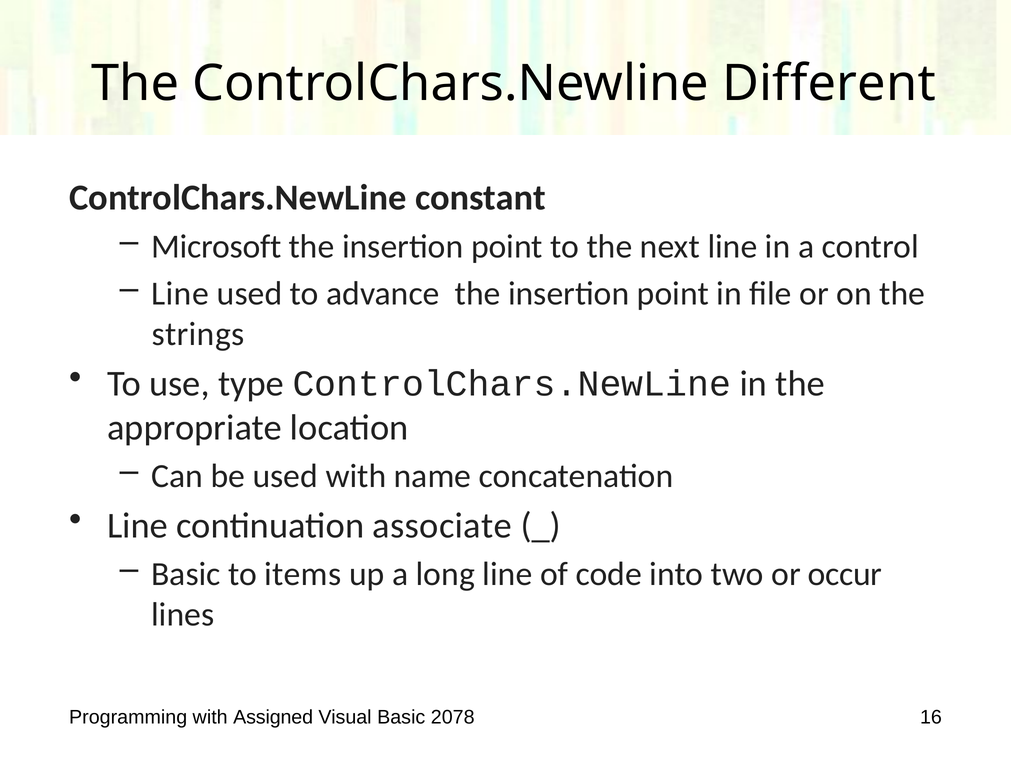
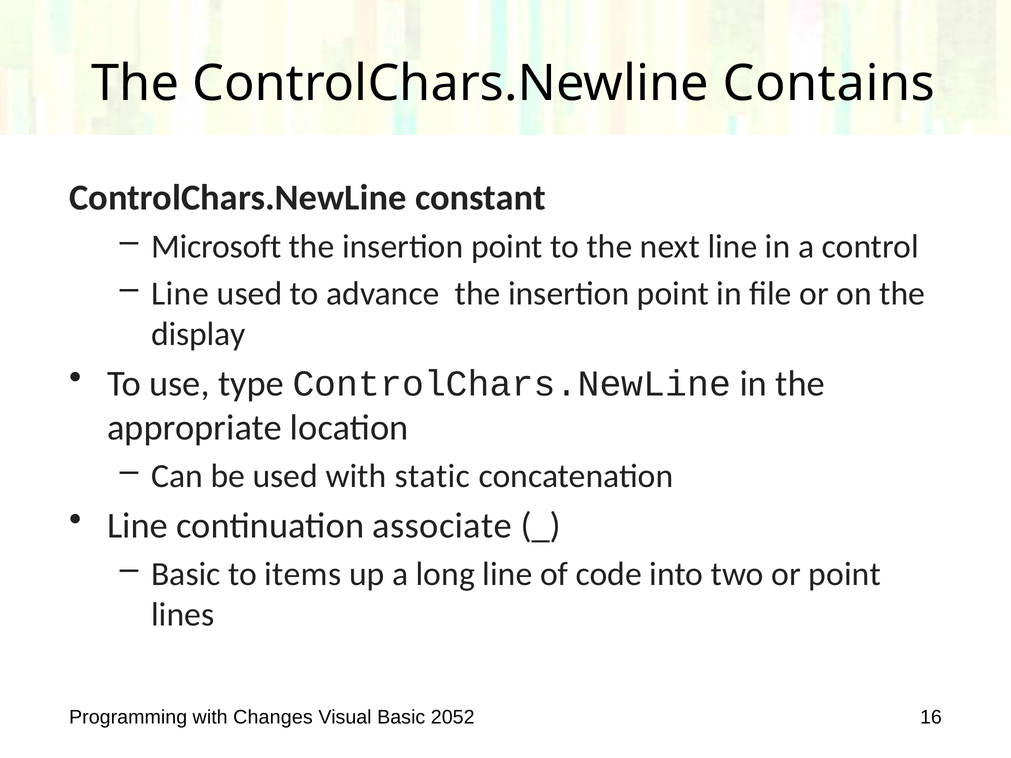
Different: Different -> Contains
strings: strings -> display
name: name -> static
or occur: occur -> point
Assigned: Assigned -> Changes
2078: 2078 -> 2052
